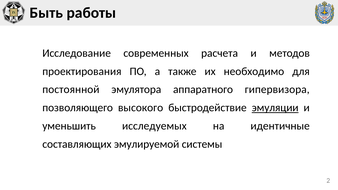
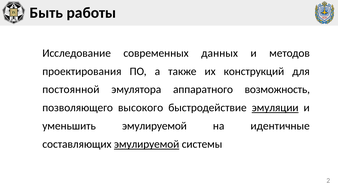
расчета: расчета -> данных
необходимо: необходимо -> конструкций
гипервизора: гипервизора -> возможность
уменьшить исследуемых: исследуемых -> эмулируемой
эмулируемой at (147, 144) underline: none -> present
